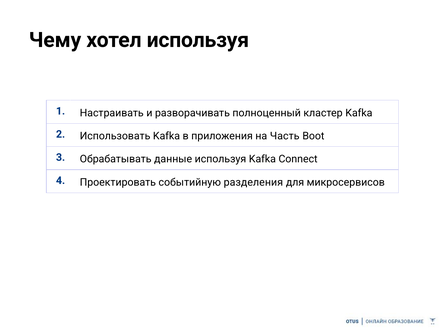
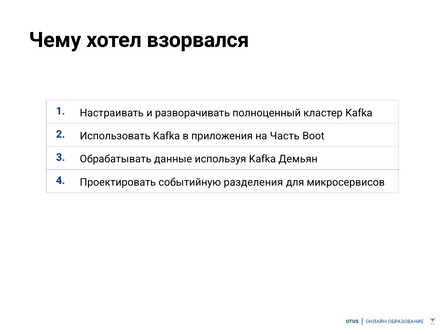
хотел используя: используя -> взорвался
Connect: Connect -> Демьян
